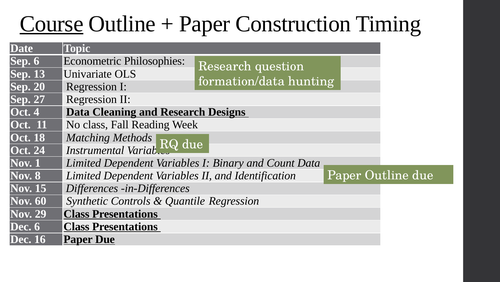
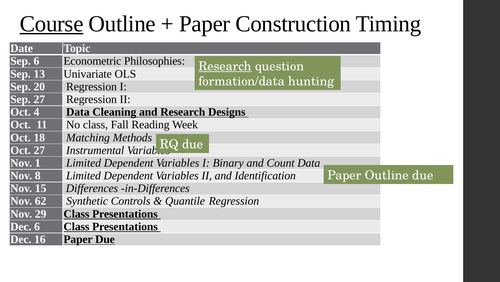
Research at (225, 66) underline: none -> present
Oct 24: 24 -> 27
60: 60 -> 62
